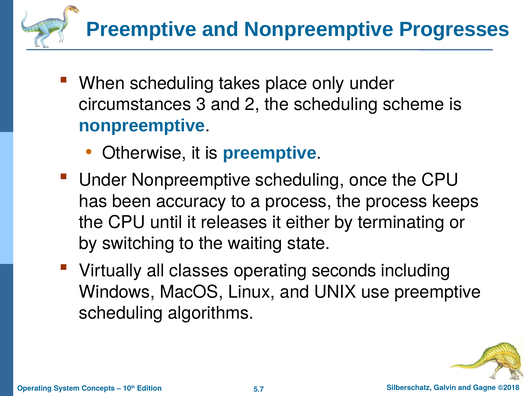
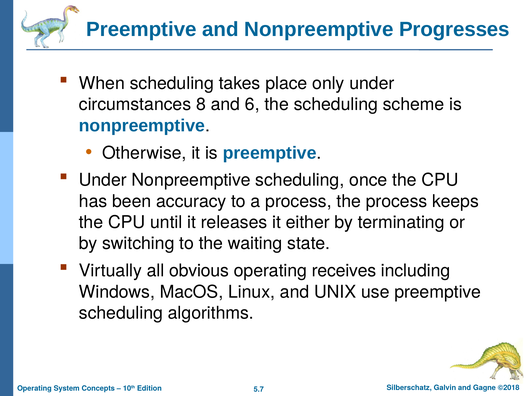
3: 3 -> 8
2: 2 -> 6
classes: classes -> obvious
seconds: seconds -> receives
